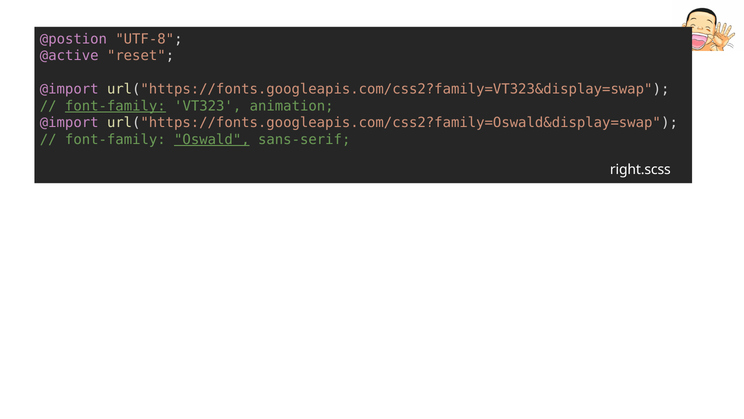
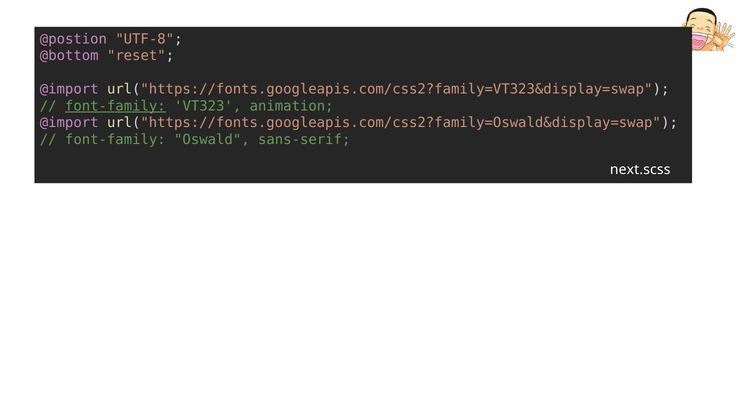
@active: @active -> @bottom
Oswald underline: present -> none
right.scss: right.scss -> next.scss
